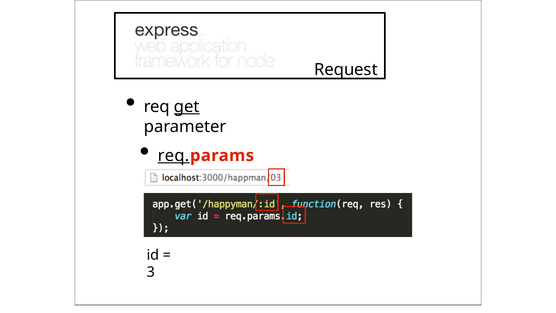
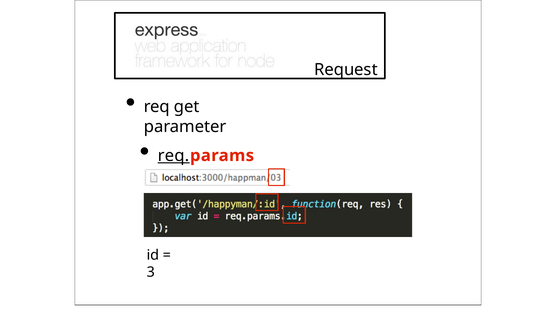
get underline: present -> none
